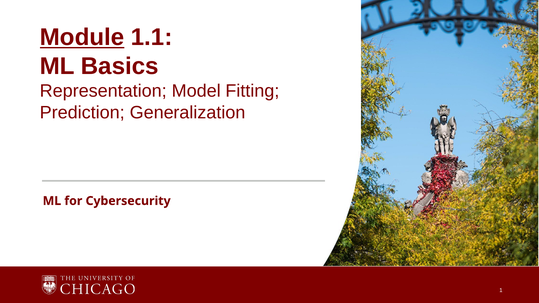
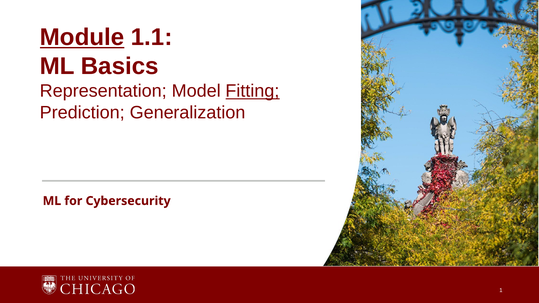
Fitting underline: none -> present
